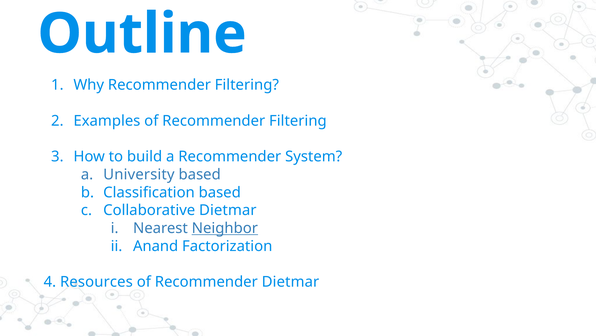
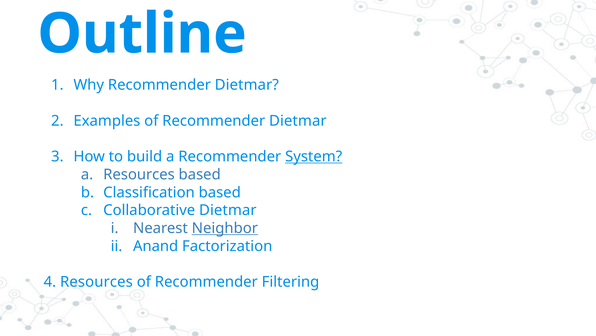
Why Recommender Filtering: Filtering -> Dietmar
of Recommender Filtering: Filtering -> Dietmar
System underline: none -> present
a University: University -> Resources
Recommender Dietmar: Dietmar -> Filtering
